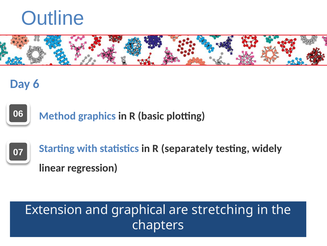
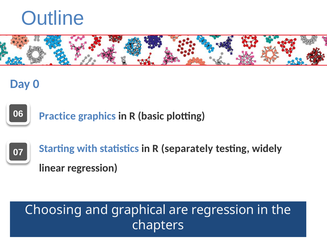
6: 6 -> 0
Method: Method -> Practice
Extension: Extension -> Choosing
are stretching: stretching -> regression
